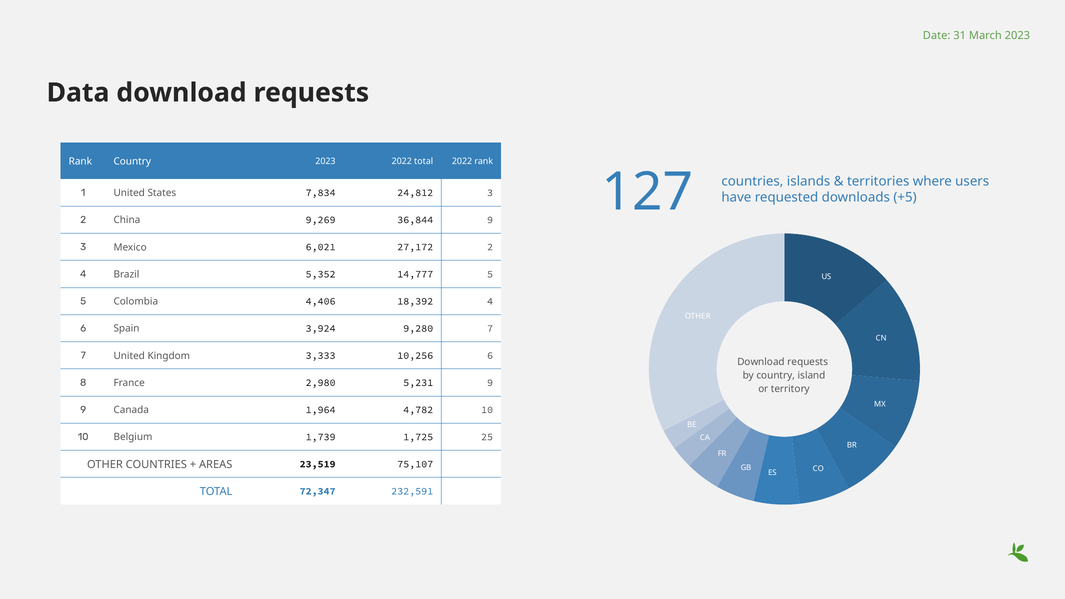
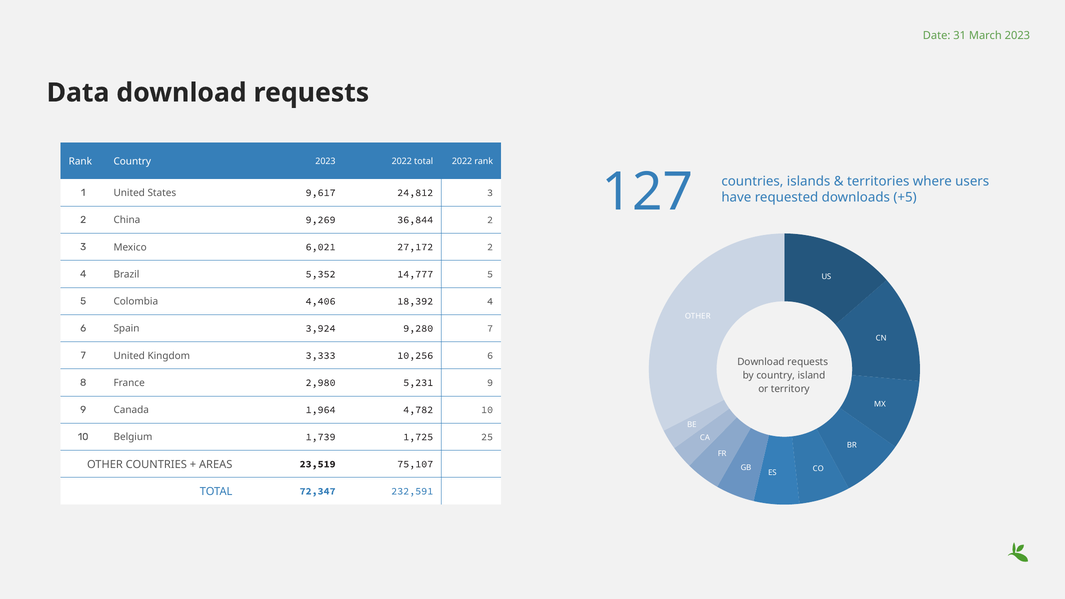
7,834: 7,834 -> 9,617
36,844 9: 9 -> 2
